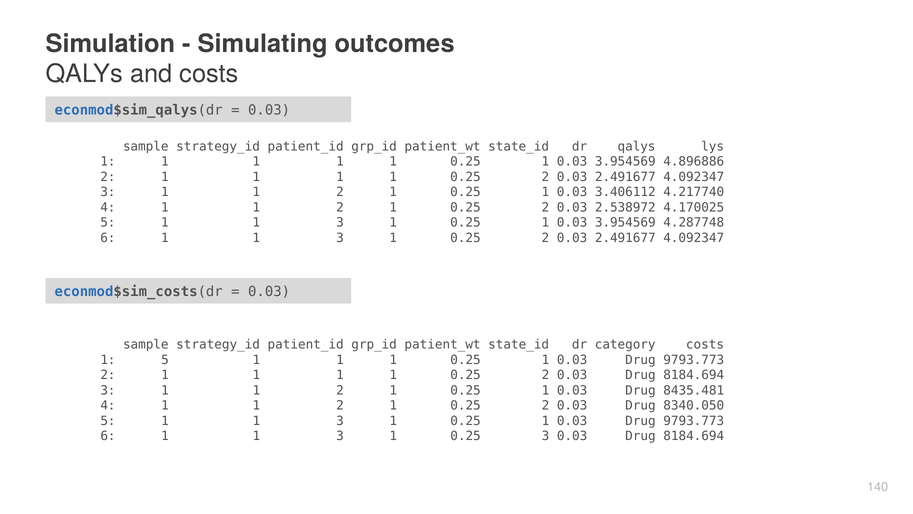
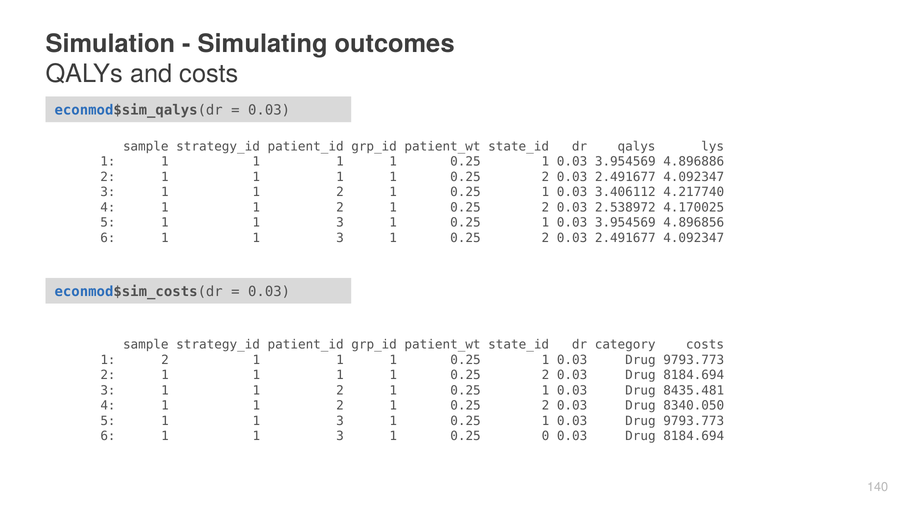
4.287748: 4.287748 -> 4.896856
5 at (165, 360): 5 -> 2
0.25 3: 3 -> 0
